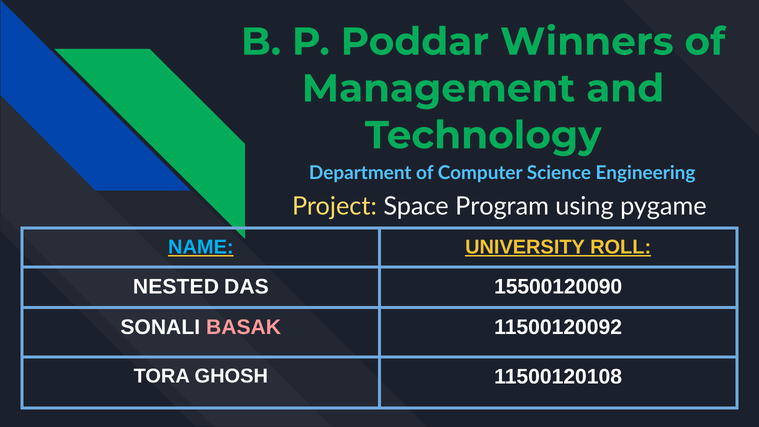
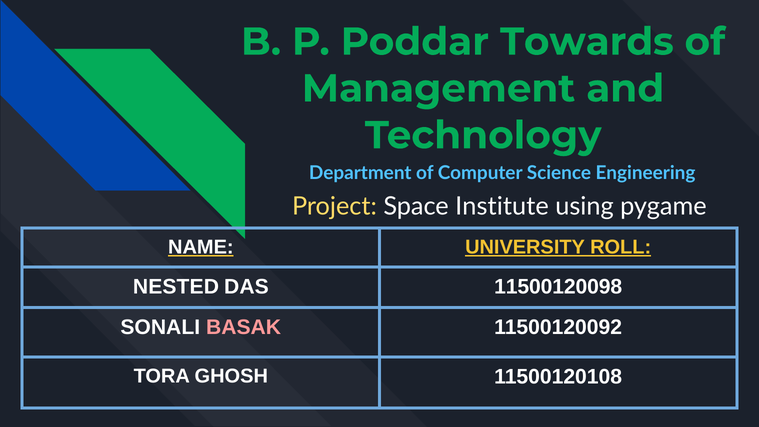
Winners: Winners -> Towards
Program: Program -> Institute
NAME colour: light blue -> white
15500120090: 15500120090 -> 11500120098
